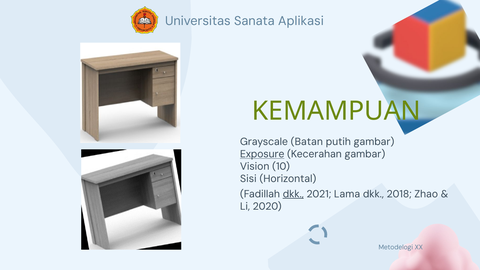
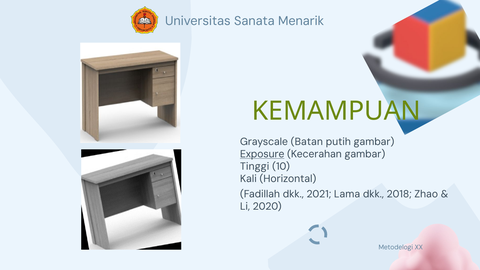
Aplikasi: Aplikasi -> Menarik
Vision: Vision -> Tinggi
Sisi: Sisi -> Kali
dkk at (293, 194) underline: present -> none
